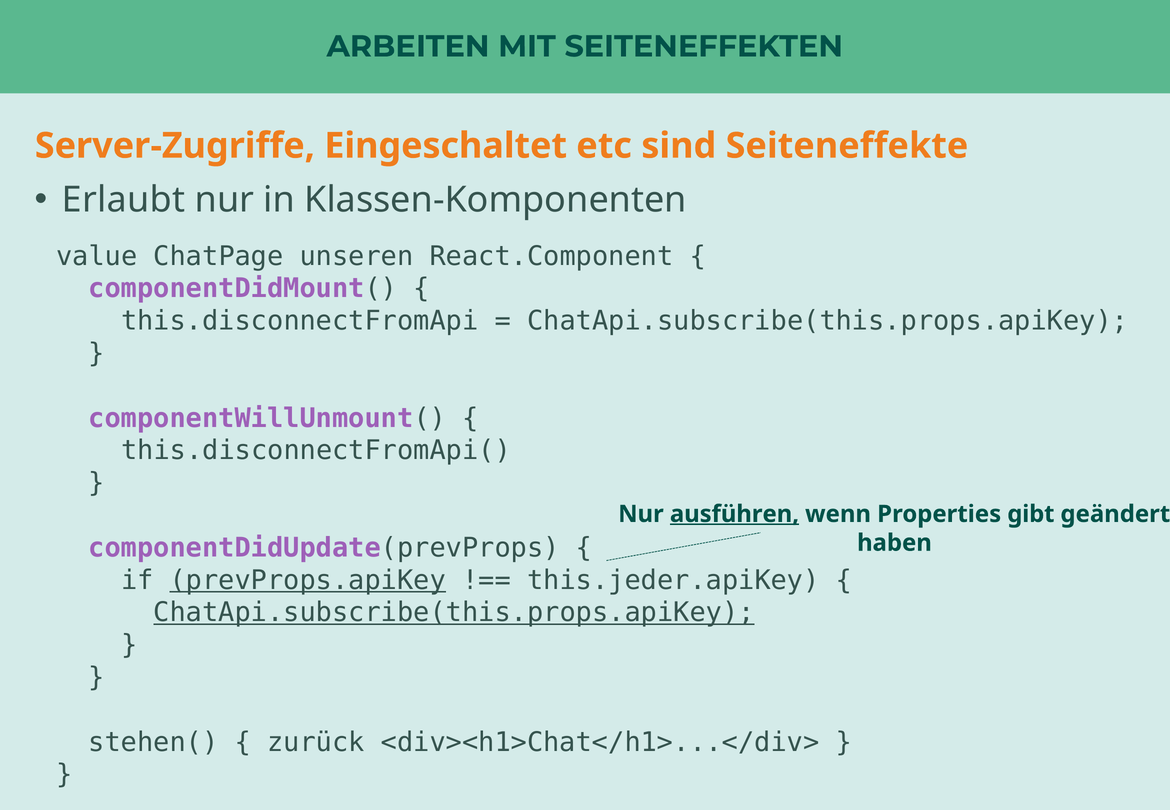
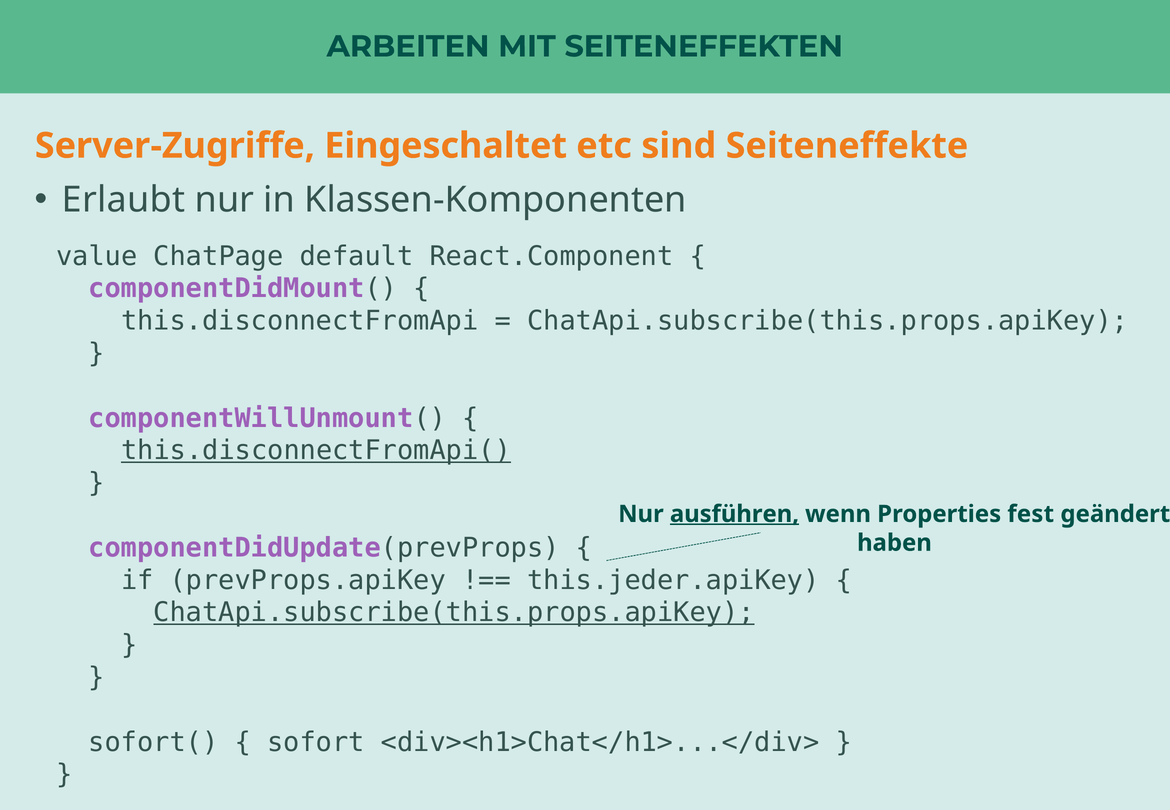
unseren: unseren -> default
this.disconnectFromApi( underline: none -> present
gibt: gibt -> fest
prevProps.apiKey underline: present -> none
stehen(: stehen( -> sofort(
zurück: zurück -> sofort
